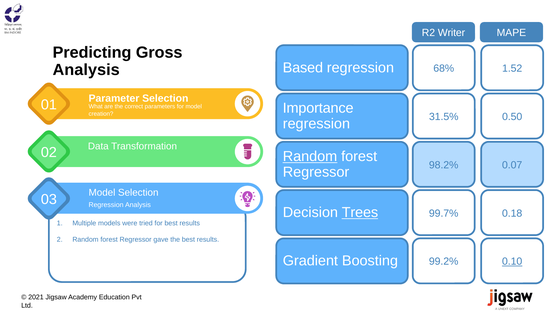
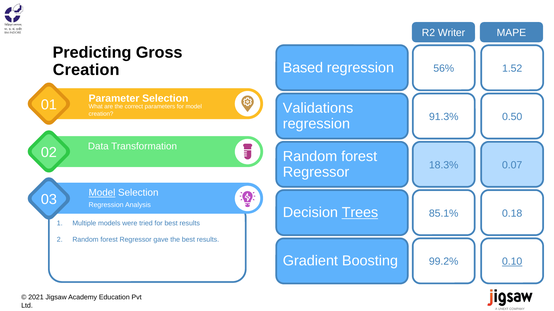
Analysis at (86, 70): Analysis -> Creation
68%: 68% -> 56%
Importance: Importance -> Validations
31.5%: 31.5% -> 91.3%
Random at (310, 157) underline: present -> none
98.2%: 98.2% -> 18.3%
Model at (102, 193) underline: none -> present
99.7%: 99.7% -> 85.1%
